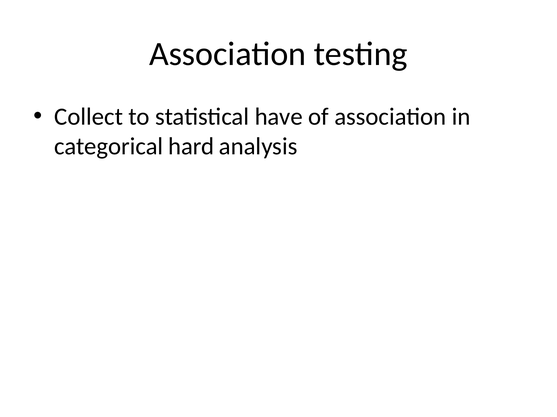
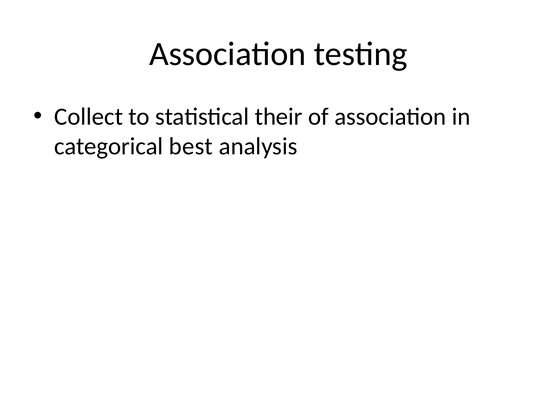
have: have -> their
hard: hard -> best
